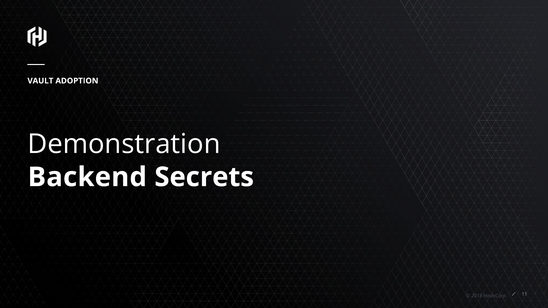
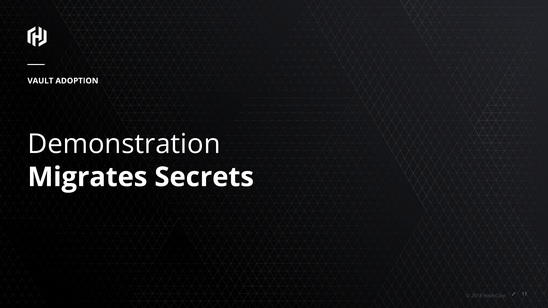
Backend: Backend -> Migrates
